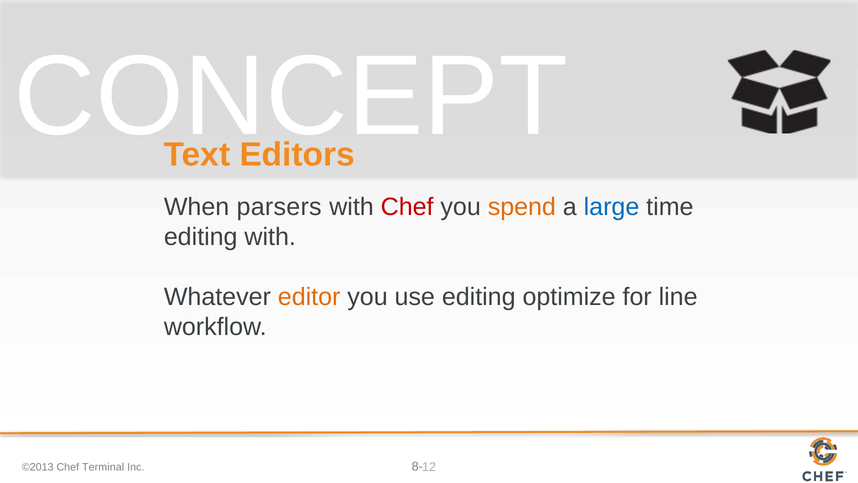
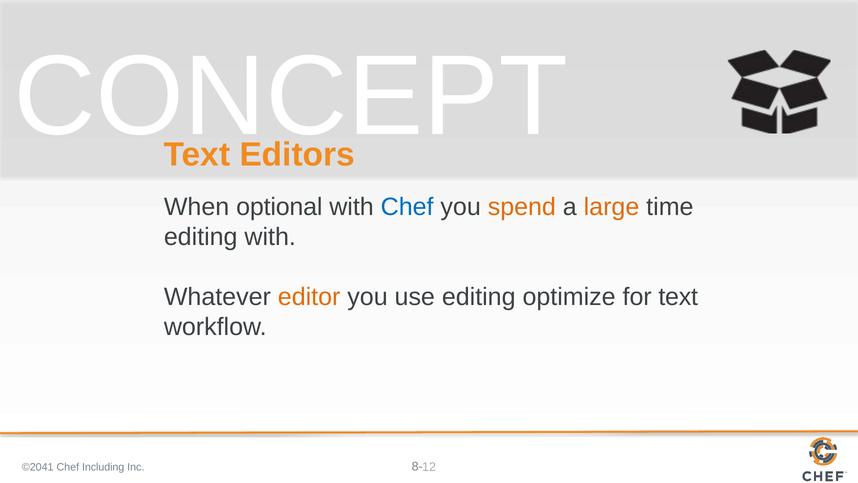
parsers: parsers -> optional
Chef at (407, 207) colour: red -> blue
large colour: blue -> orange
for line: line -> text
©2013: ©2013 -> ©2041
Terminal: Terminal -> Including
